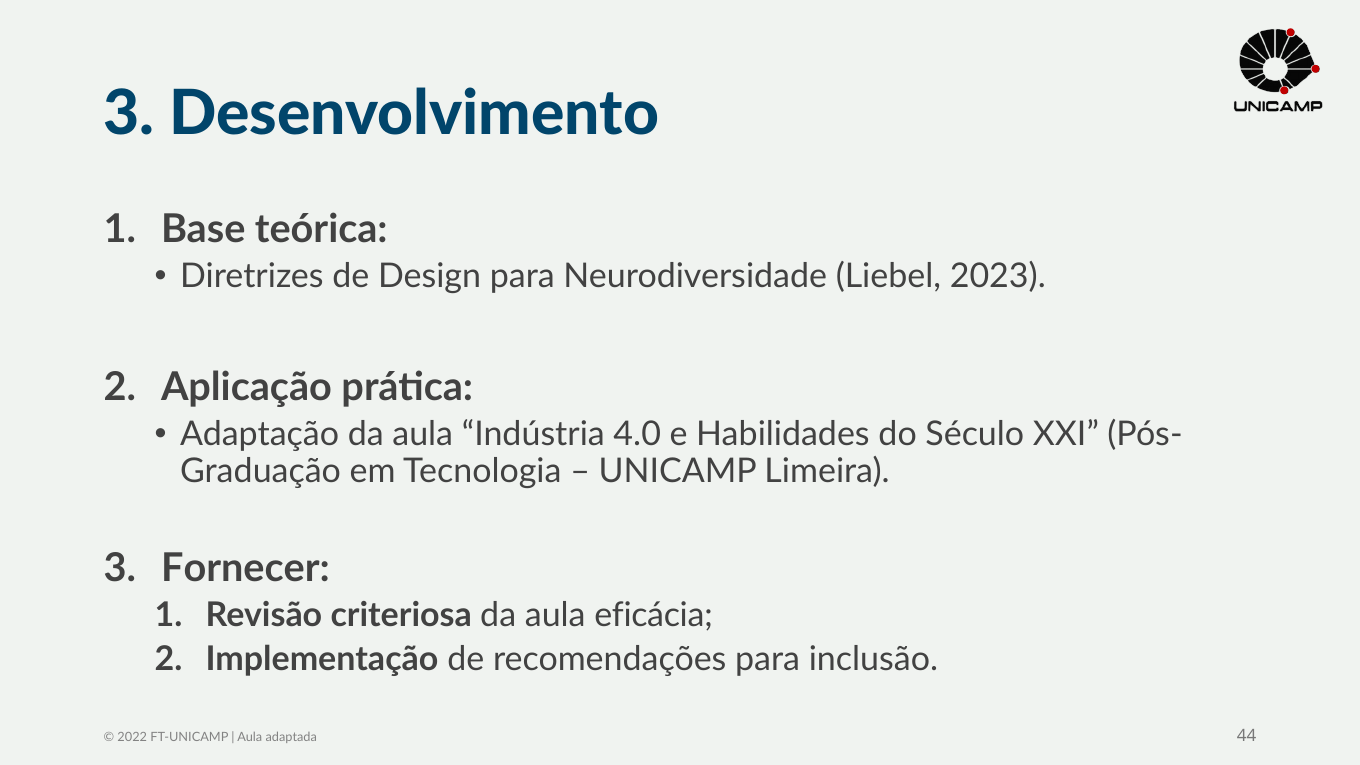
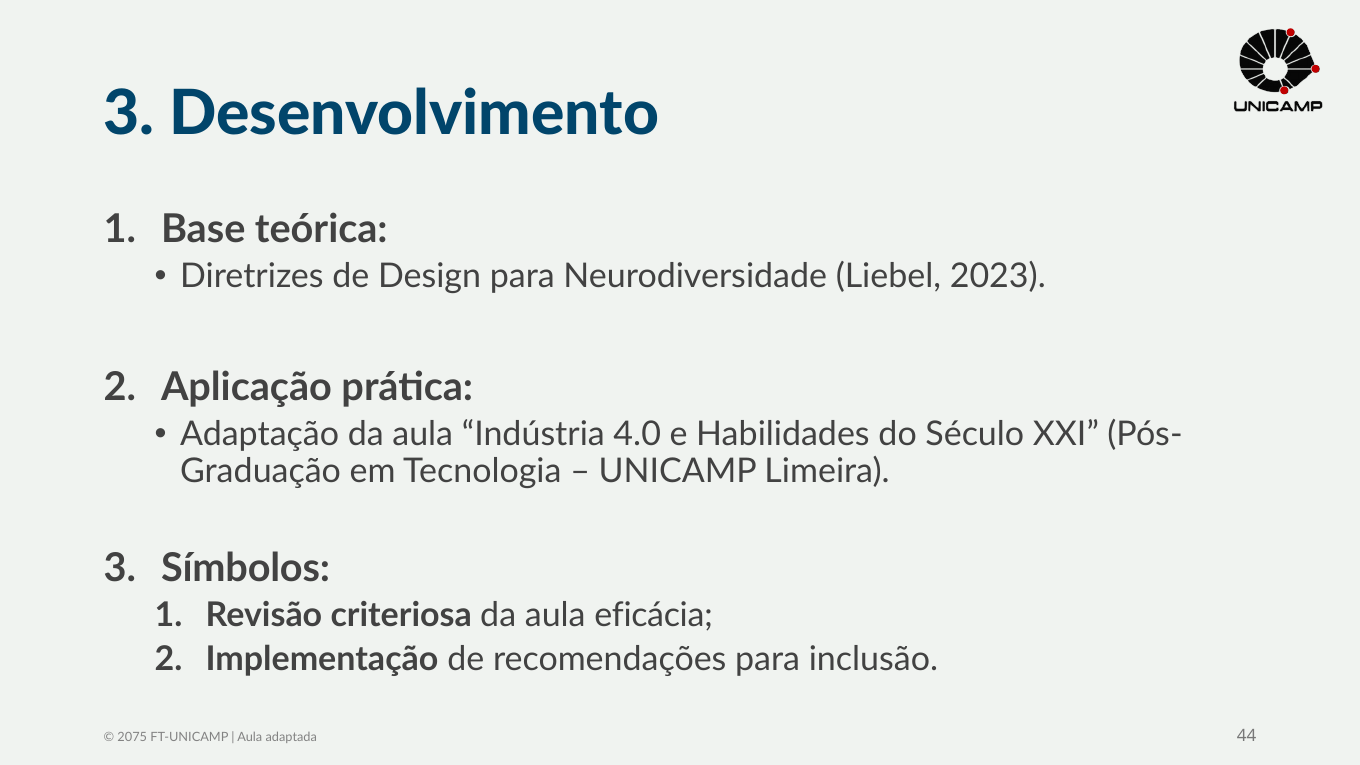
Fornecer: Fornecer -> Símbolos
2022: 2022 -> 2075
